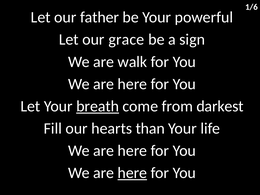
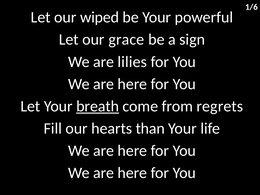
father: father -> wiped
walk: walk -> lilies
darkest: darkest -> regrets
here at (132, 173) underline: present -> none
